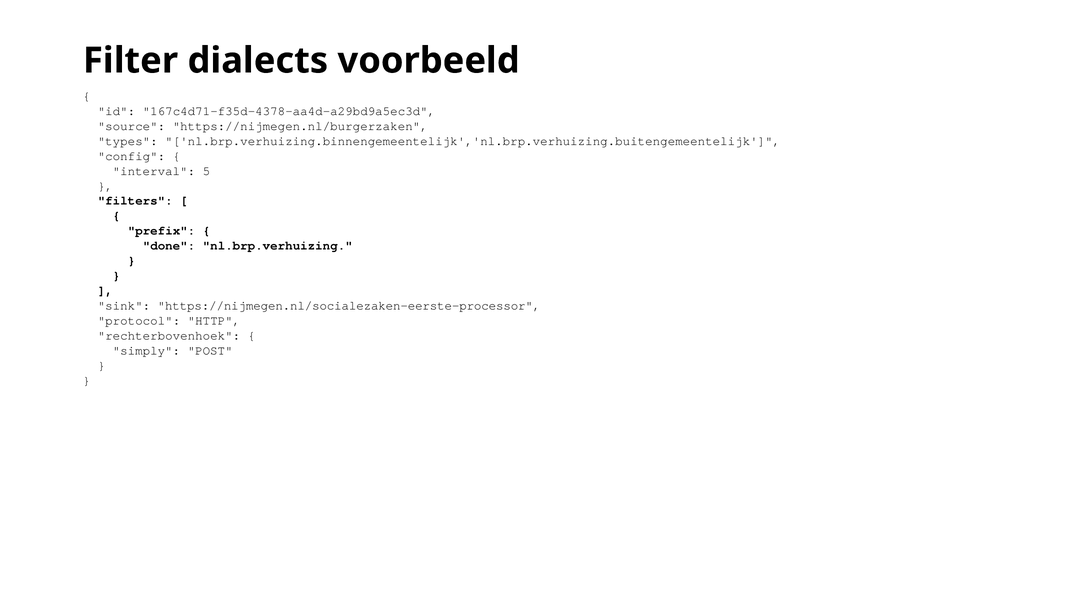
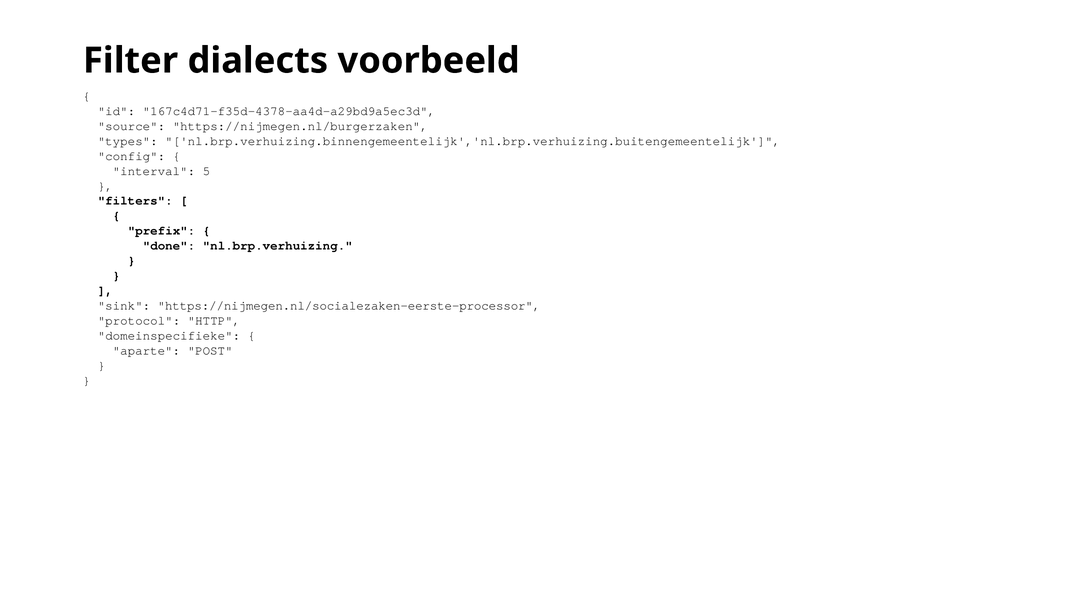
rechterbovenhoek: rechterbovenhoek -> domeinspecifieke
simply: simply -> aparte
